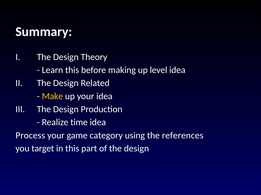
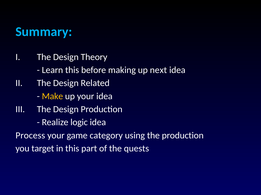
Summary colour: white -> light blue
level: level -> next
time: time -> logic
the references: references -> production
of the design: design -> quests
